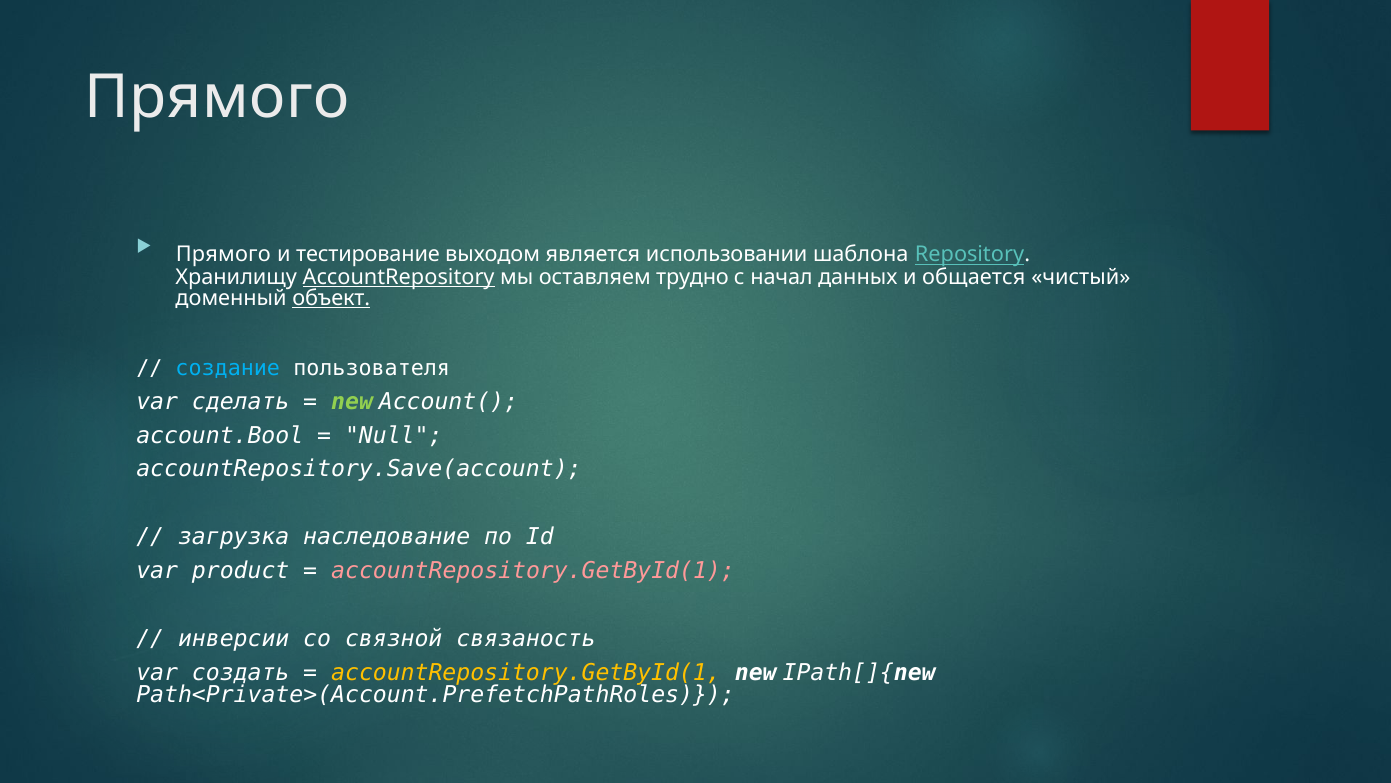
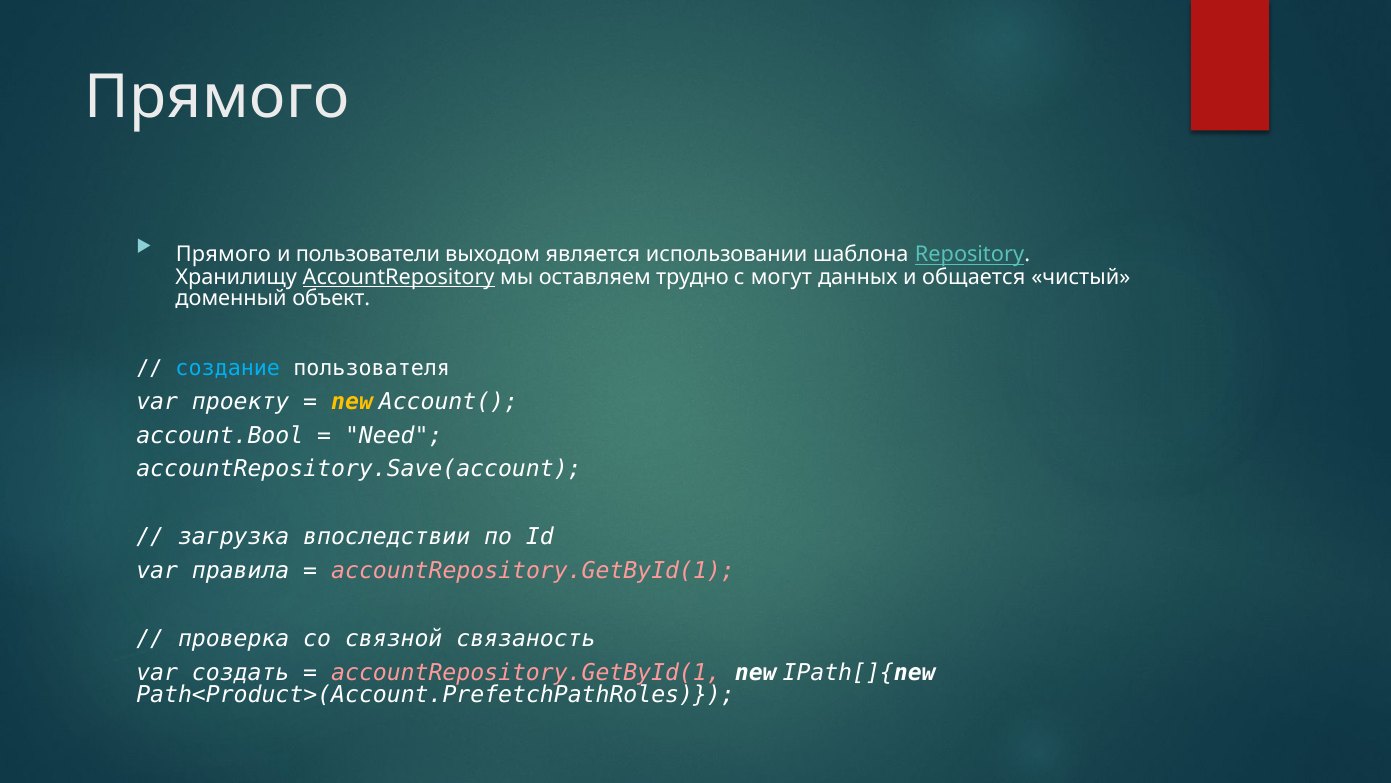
тестирование: тестирование -> пользователи
начал: начал -> могут
объект underline: present -> none
сделать: сделать -> проекту
new at (352, 401) colour: light green -> yellow
Null: Null -> Need
наследование: наследование -> впоследствии
product: product -> правила
инверсии: инверсии -> проверка
accountRepository.GetById(1 at (526, 672) colour: yellow -> pink
Path<Private>(Account.PrefetchPathRoles: Path<Private>(Account.PrefetchPathRoles -> Path<Product>(Account.PrefetchPathRoles
